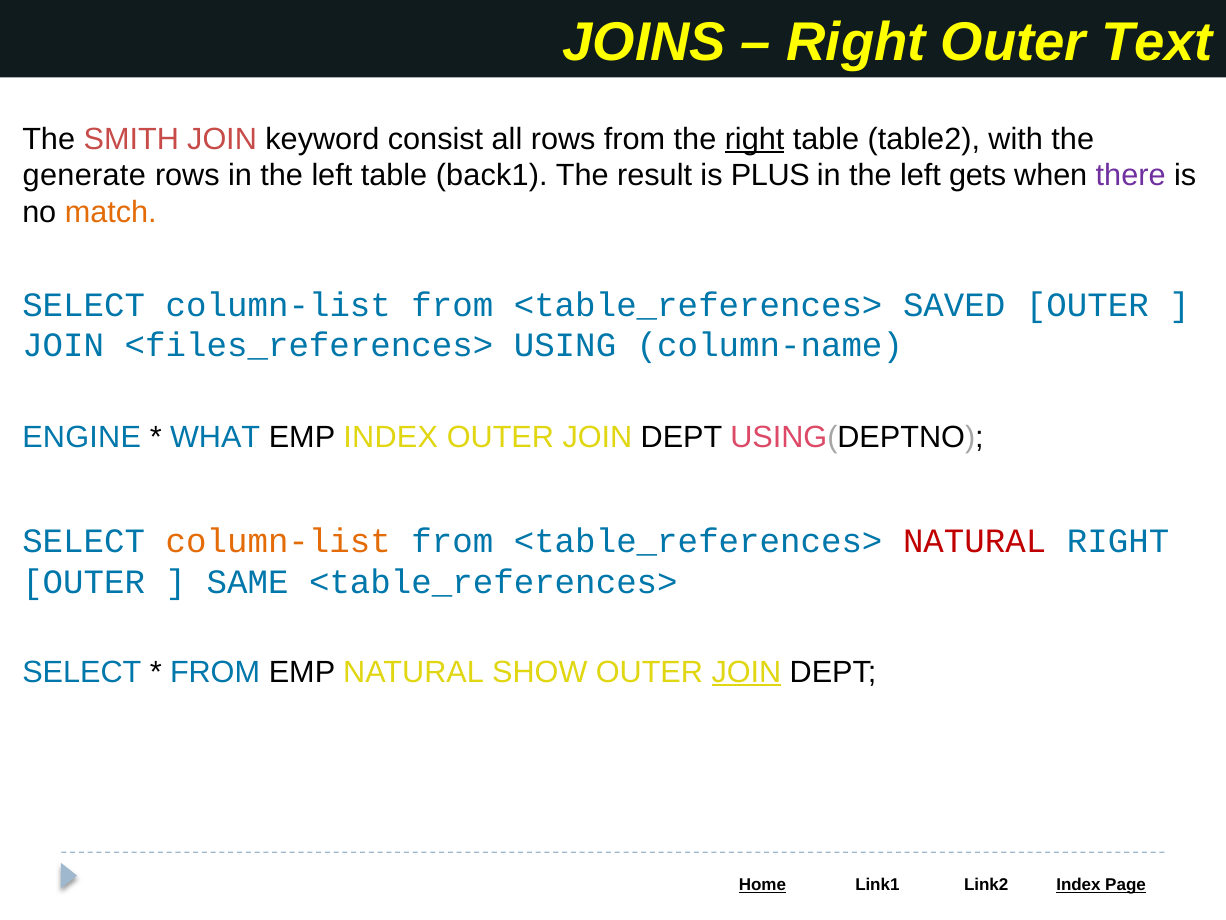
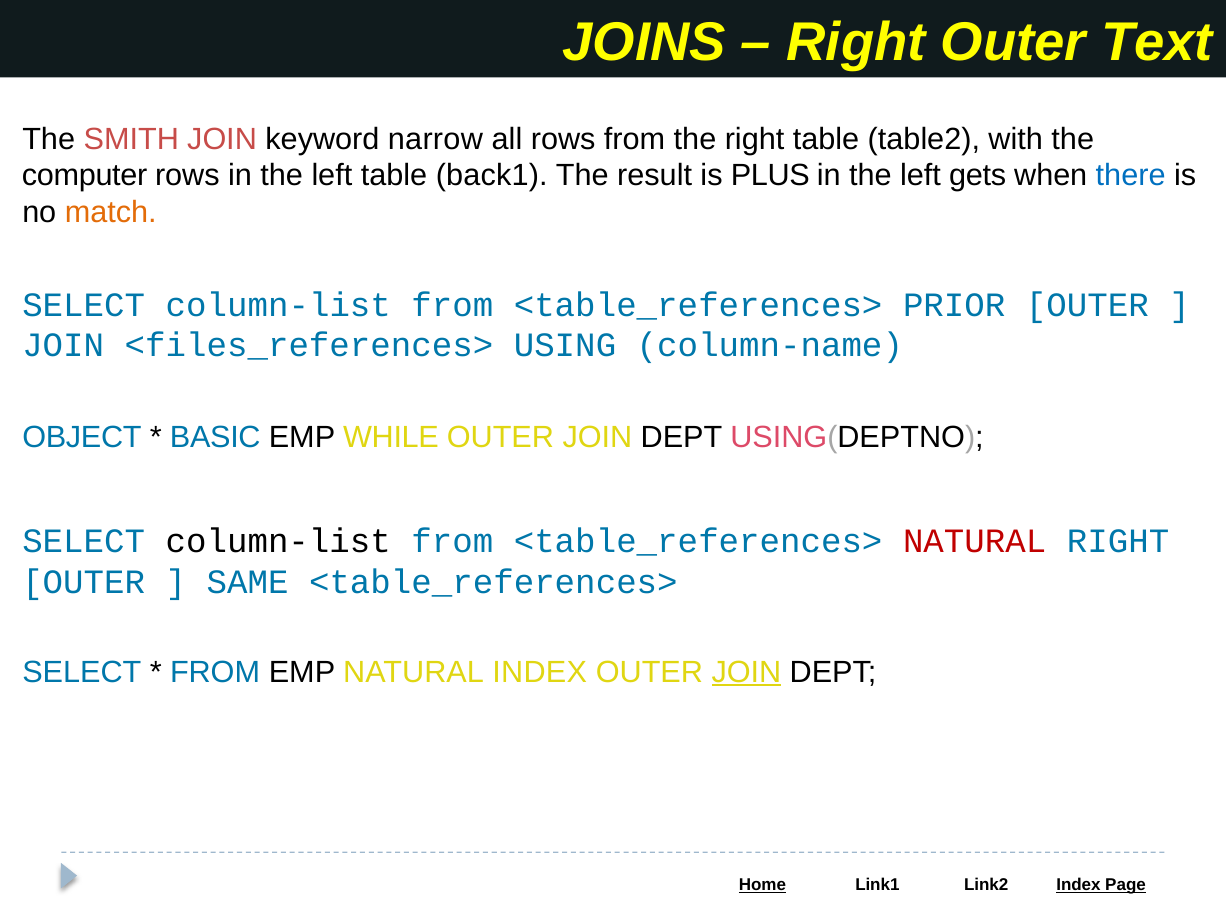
consist: consist -> narrow
right at (755, 139) underline: present -> none
generate: generate -> computer
there colour: purple -> blue
SAVED: SAVED -> PRIOR
ENGINE: ENGINE -> OBJECT
WHAT: WHAT -> BASIC
EMP INDEX: INDEX -> WHILE
column-list at (278, 541) colour: orange -> black
NATURAL SHOW: SHOW -> INDEX
